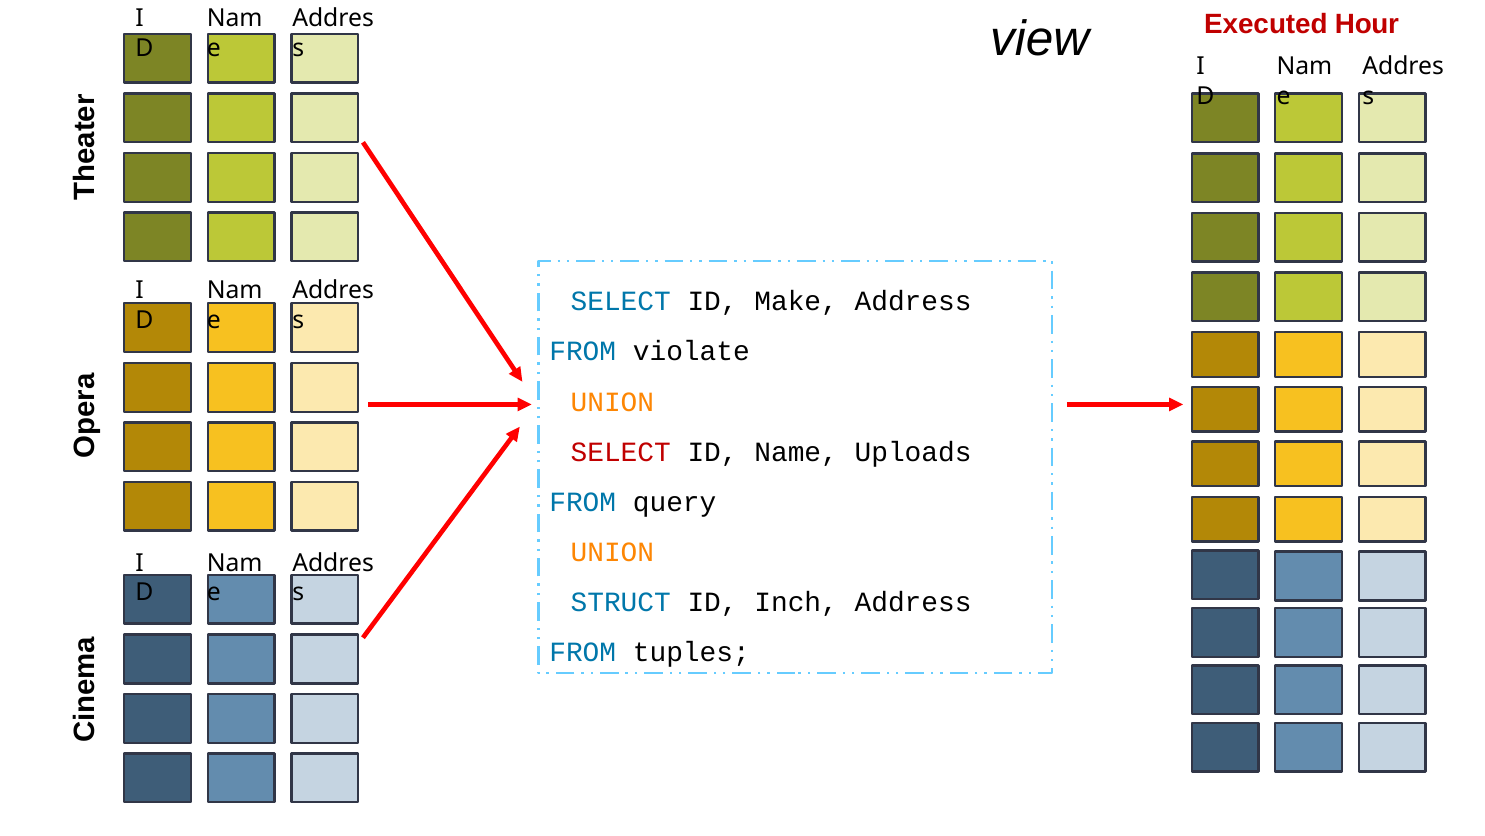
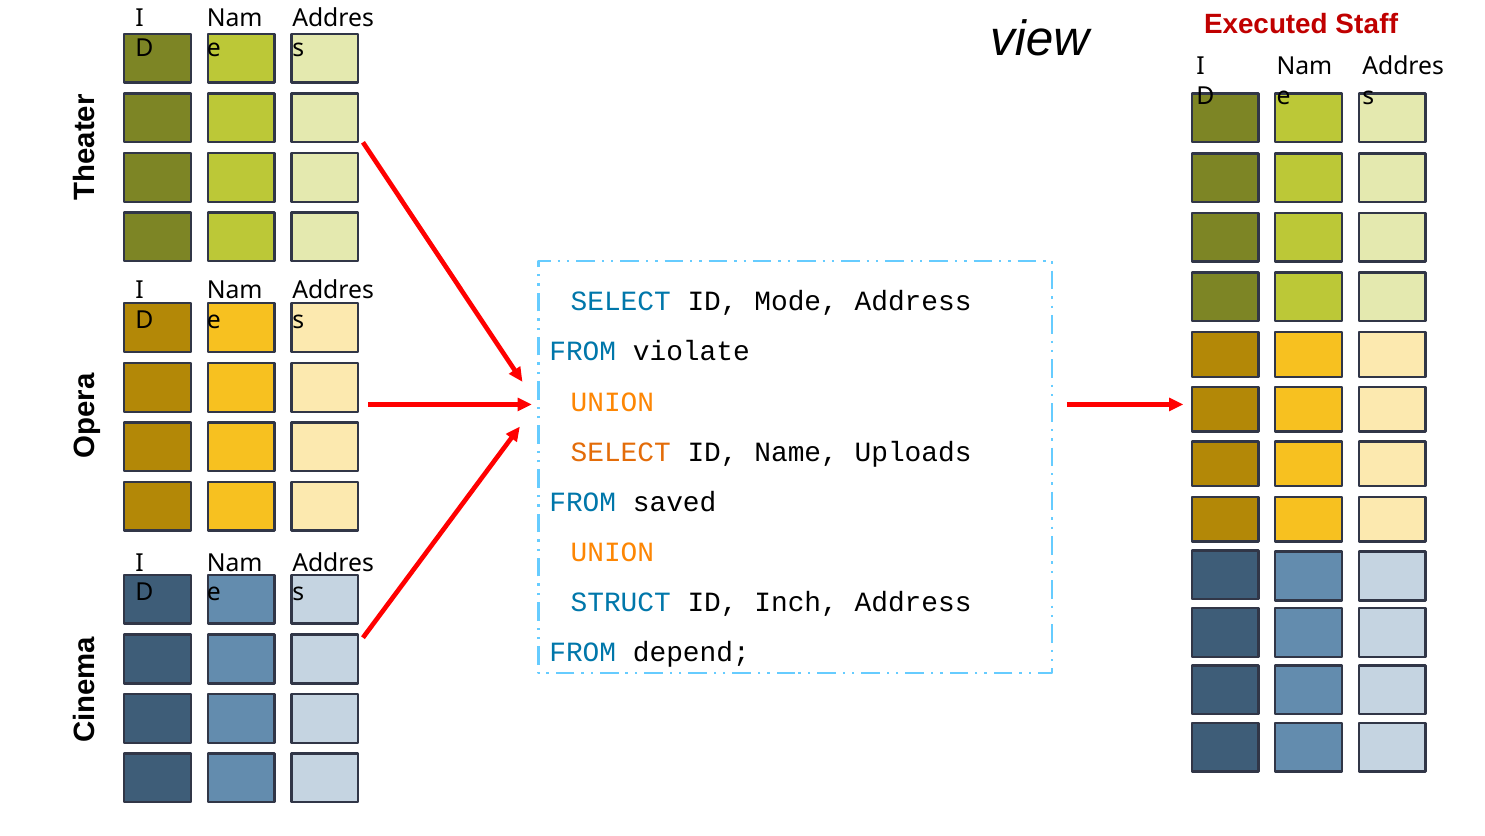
Hour: Hour -> Staff
Make: Make -> Mode
SELECT at (621, 452) colour: red -> orange
query: query -> saved
tuples: tuples -> depend
